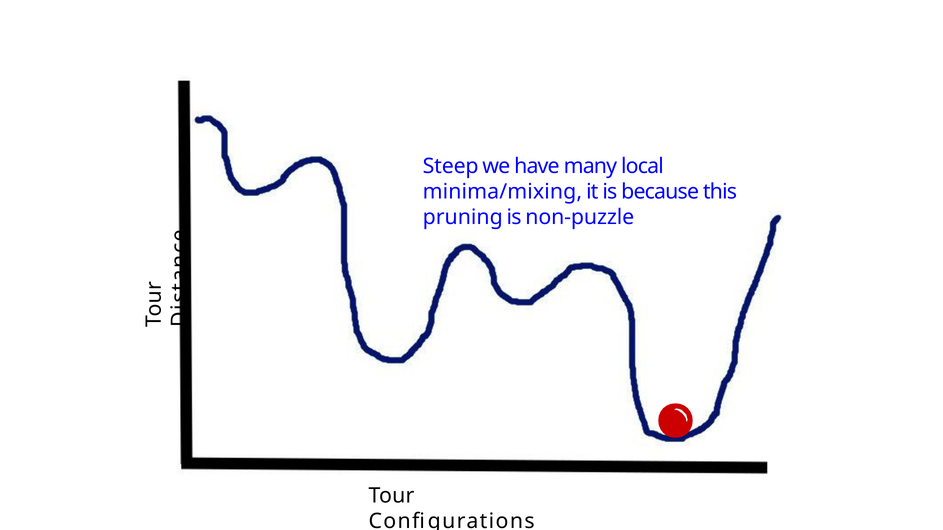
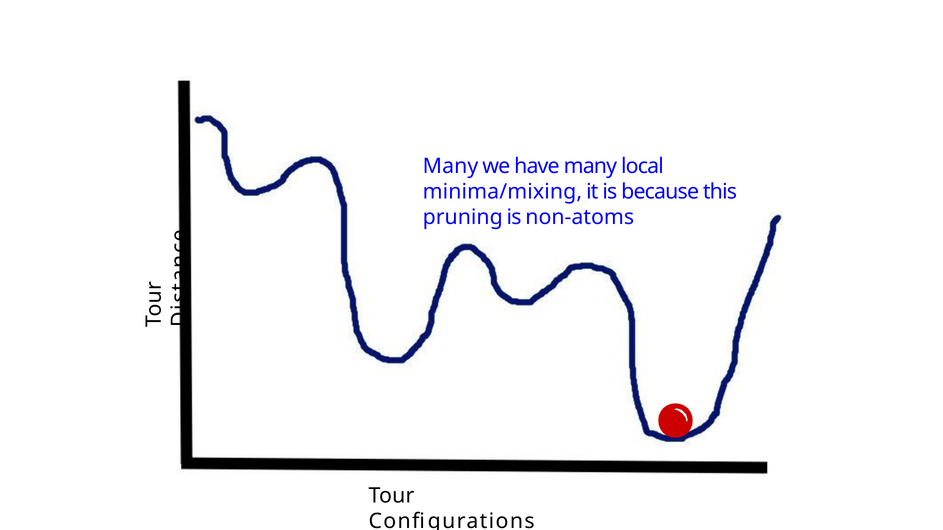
Steep at (451, 166): Steep -> Many
non-puzzle: non-puzzle -> non-atoms
